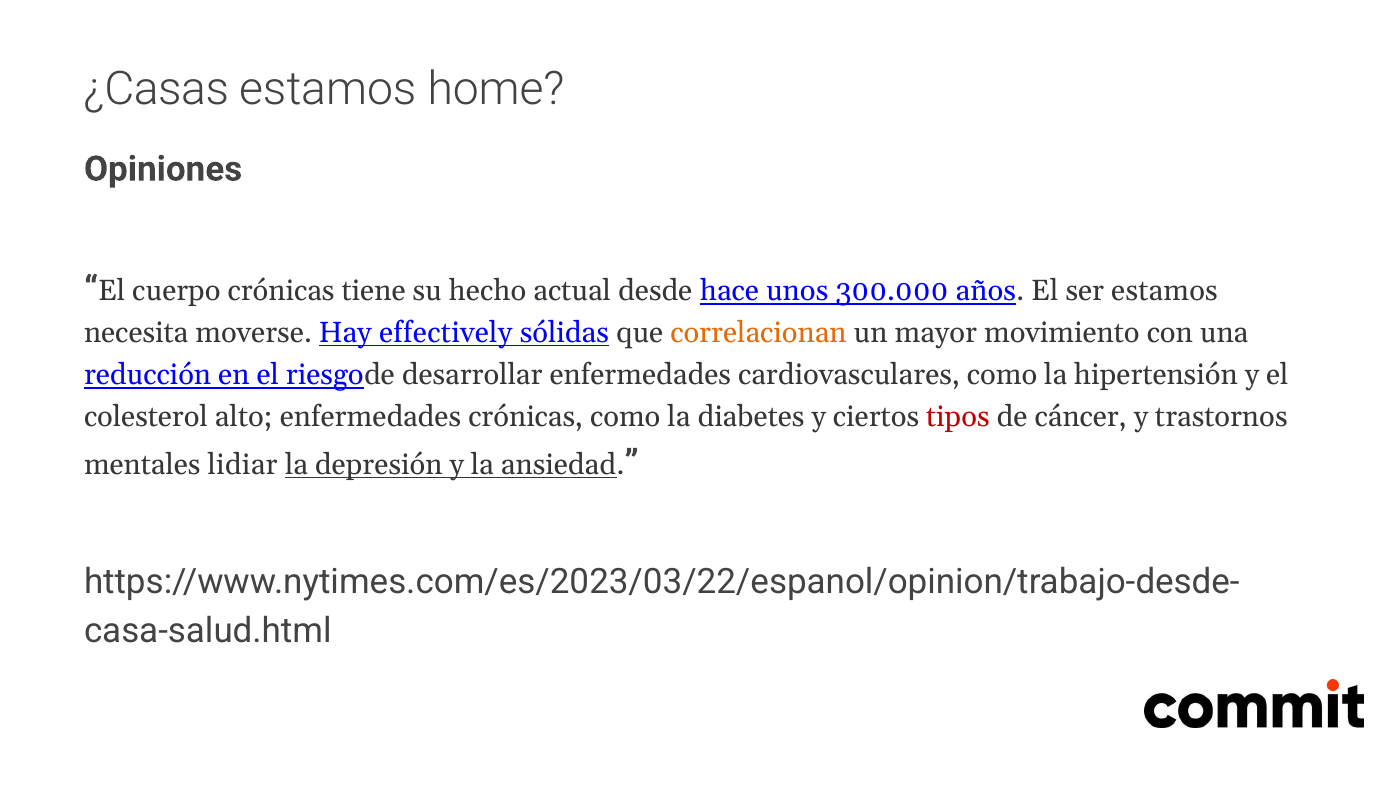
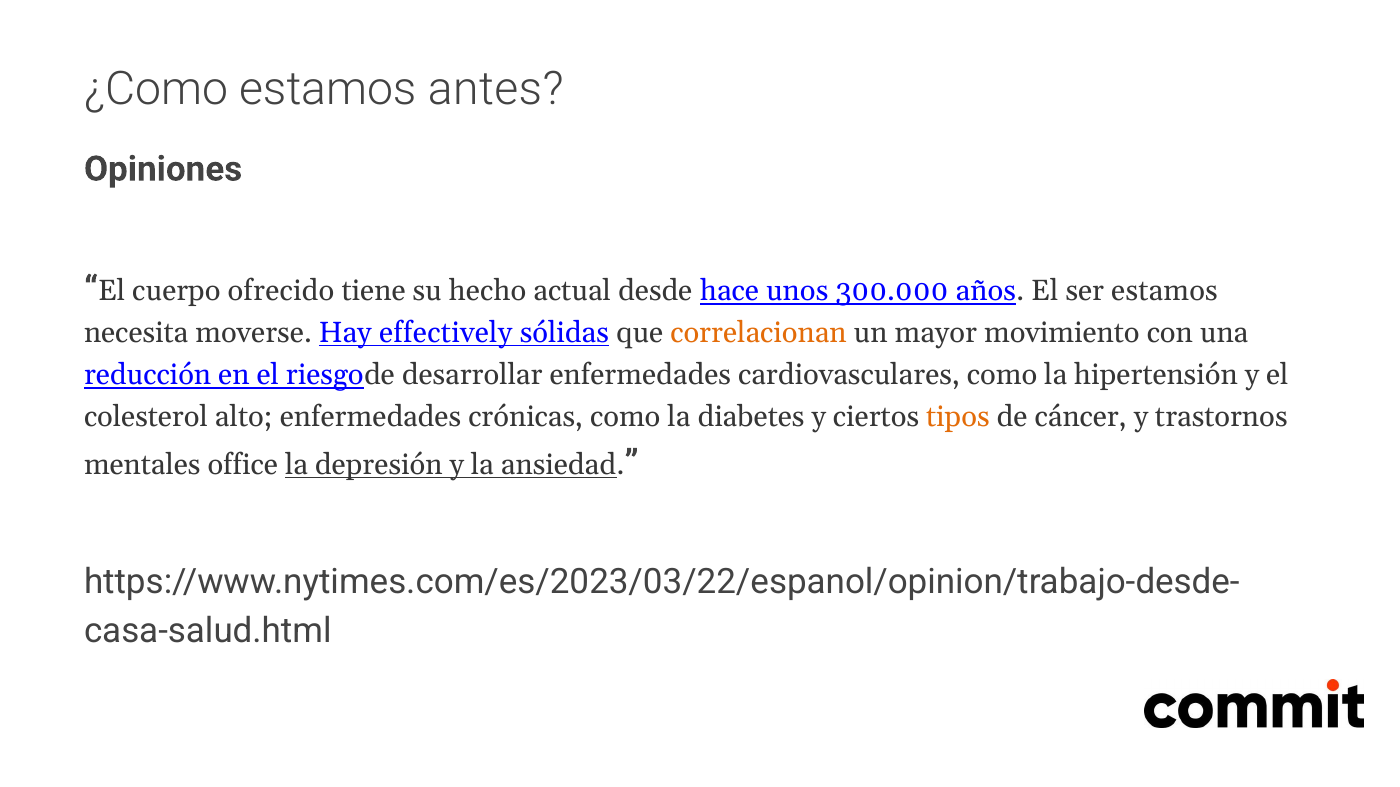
¿Casas: ¿Casas -> ¿Como
home: home -> antes
cuerpo crónicas: crónicas -> ofrecido
tipos colour: red -> orange
lidiar: lidiar -> office
